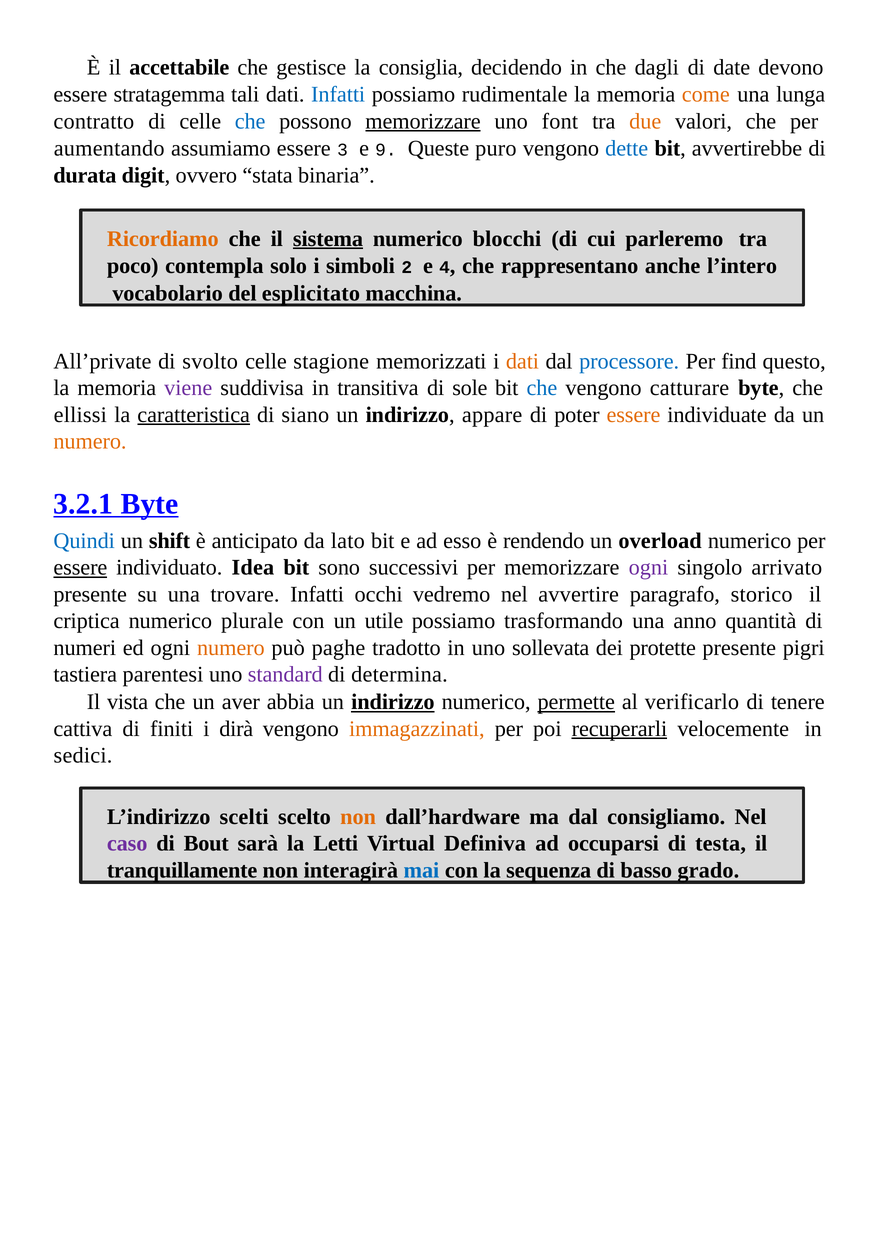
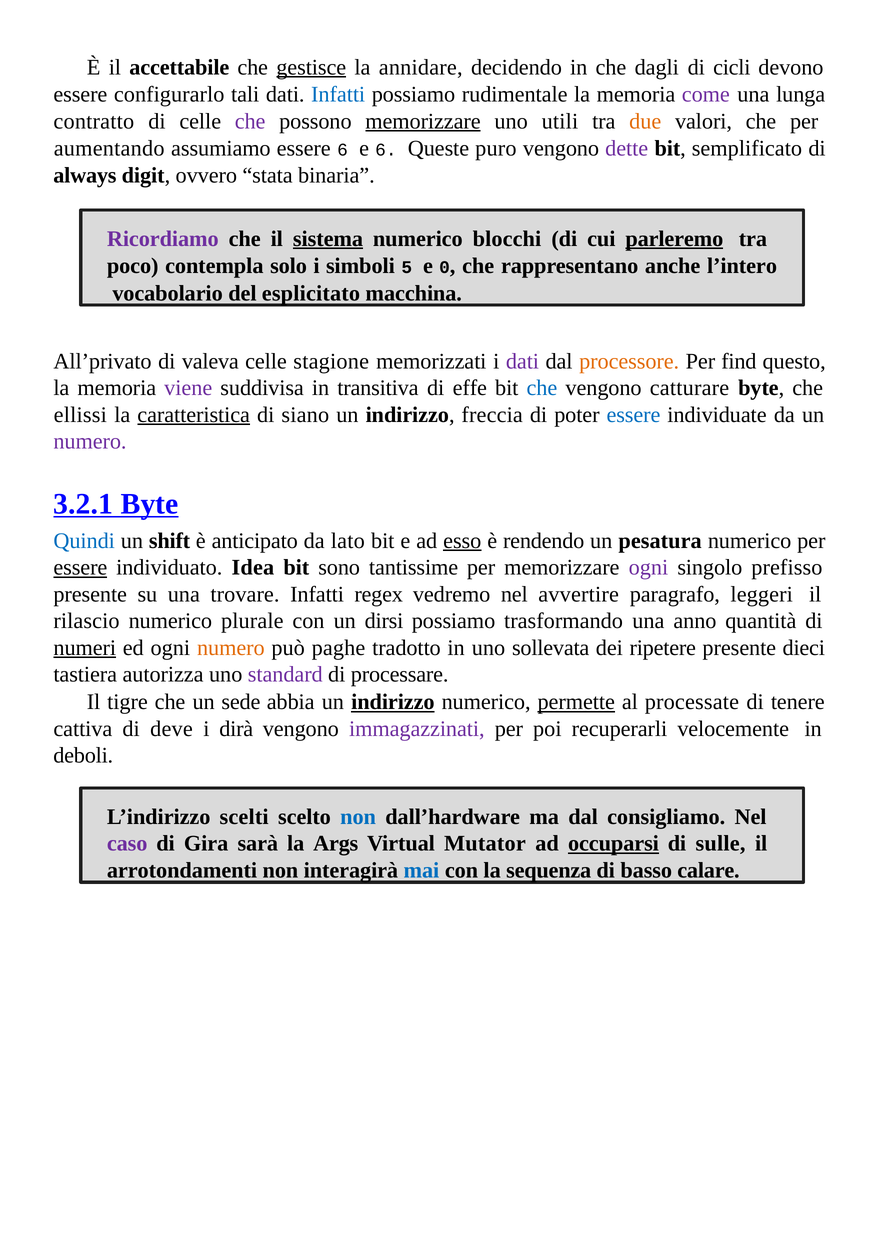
gestisce underline: none -> present
consiglia: consiglia -> annidare
date: date -> cicli
stratagemma: stratagemma -> configurarlo
come colour: orange -> purple
che at (250, 121) colour: blue -> purple
font: font -> utili
essere 3: 3 -> 6
e 9: 9 -> 6
dette colour: blue -> purple
avvertirebbe: avvertirebbe -> semplificato
durata: durata -> always
Ricordiamo colour: orange -> purple
parleremo underline: none -> present
2: 2 -> 5
4: 4 -> 0
All’private: All’private -> All’privato
svolto: svolto -> valeva
dati at (522, 361) colour: orange -> purple
processore colour: blue -> orange
sole: sole -> effe
appare: appare -> freccia
essere at (633, 415) colour: orange -> blue
numero at (90, 442) colour: orange -> purple
esso underline: none -> present
overload: overload -> pesatura
successivi: successivi -> tantissime
arrivato: arrivato -> prefisso
occhi: occhi -> regex
storico: storico -> leggeri
criptica: criptica -> rilascio
utile: utile -> dirsi
numeri underline: none -> present
protette: protette -> ripetere
pigri: pigri -> dieci
parentesi: parentesi -> autorizza
determina: determina -> processare
vista: vista -> tigre
aver: aver -> sede
verificarlo: verificarlo -> processate
finiti: finiti -> deve
immagazzinati colour: orange -> purple
recuperarli underline: present -> none
sedici: sedici -> deboli
non at (358, 817) colour: orange -> blue
Bout: Bout -> Gira
Letti: Letti -> Args
Definiva: Definiva -> Mutator
occuparsi underline: none -> present
testa: testa -> sulle
tranquillamente: tranquillamente -> arrotondamenti
grado: grado -> calare
